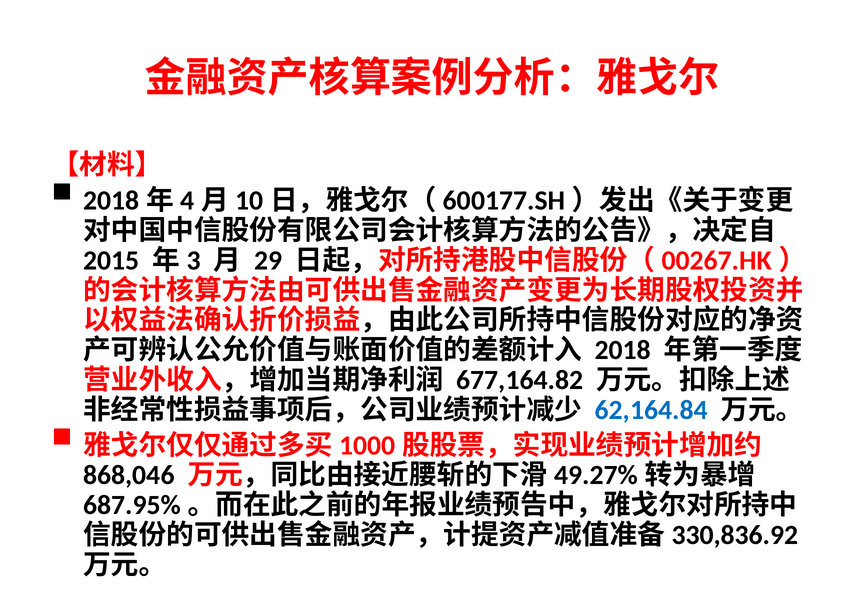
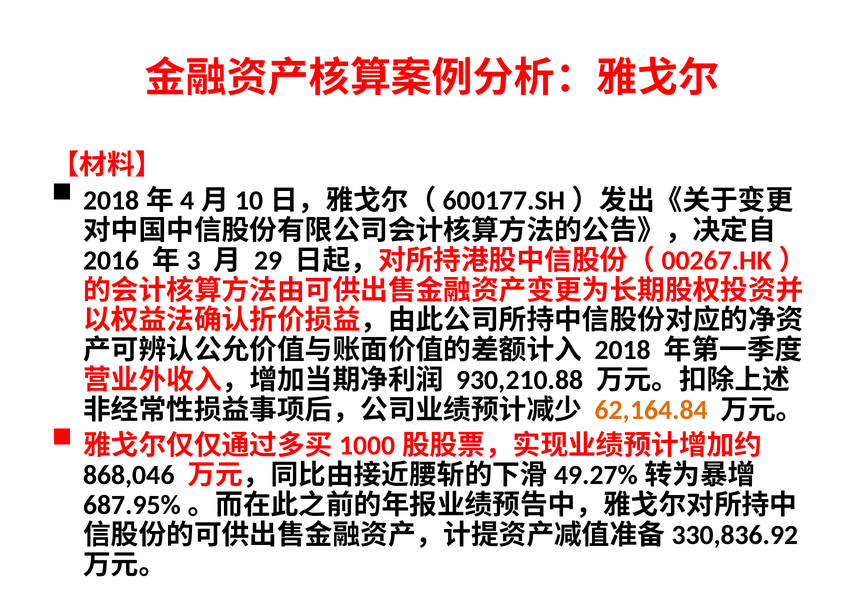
2015: 2015 -> 2016
677,164.82: 677,164.82 -> 930,210.88
62,164.84 colour: blue -> orange
